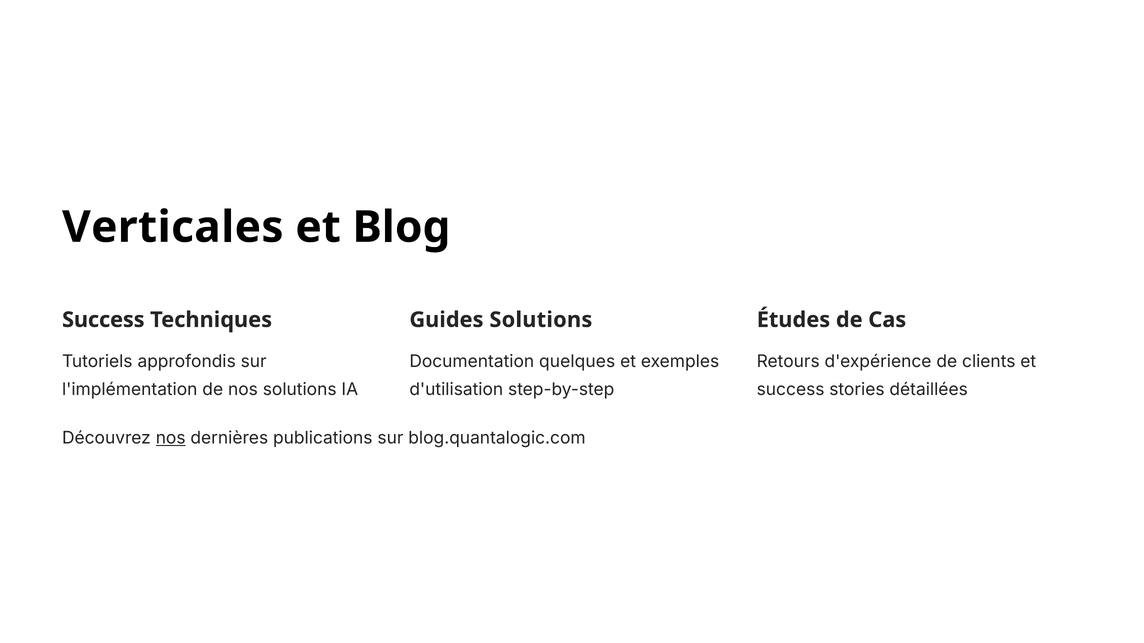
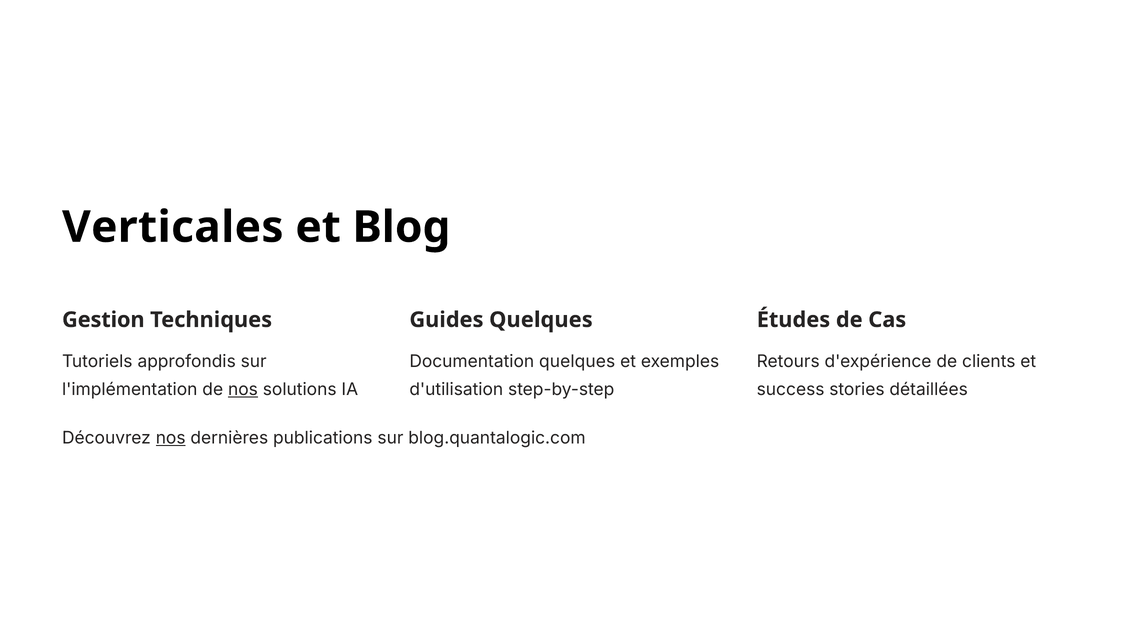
Success at (103, 320): Success -> Gestion
Guides Solutions: Solutions -> Quelques
nos at (243, 390) underline: none -> present
